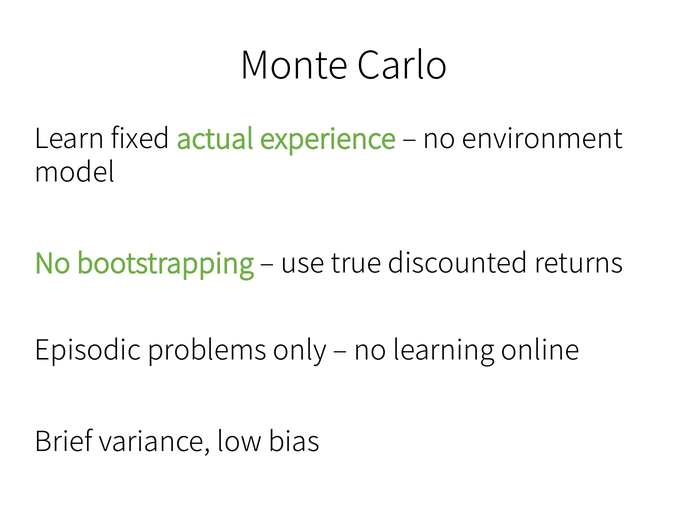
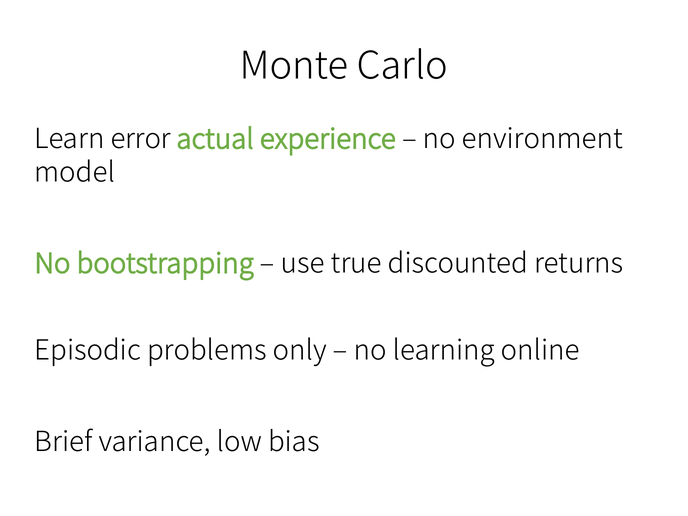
fixed: fixed -> error
